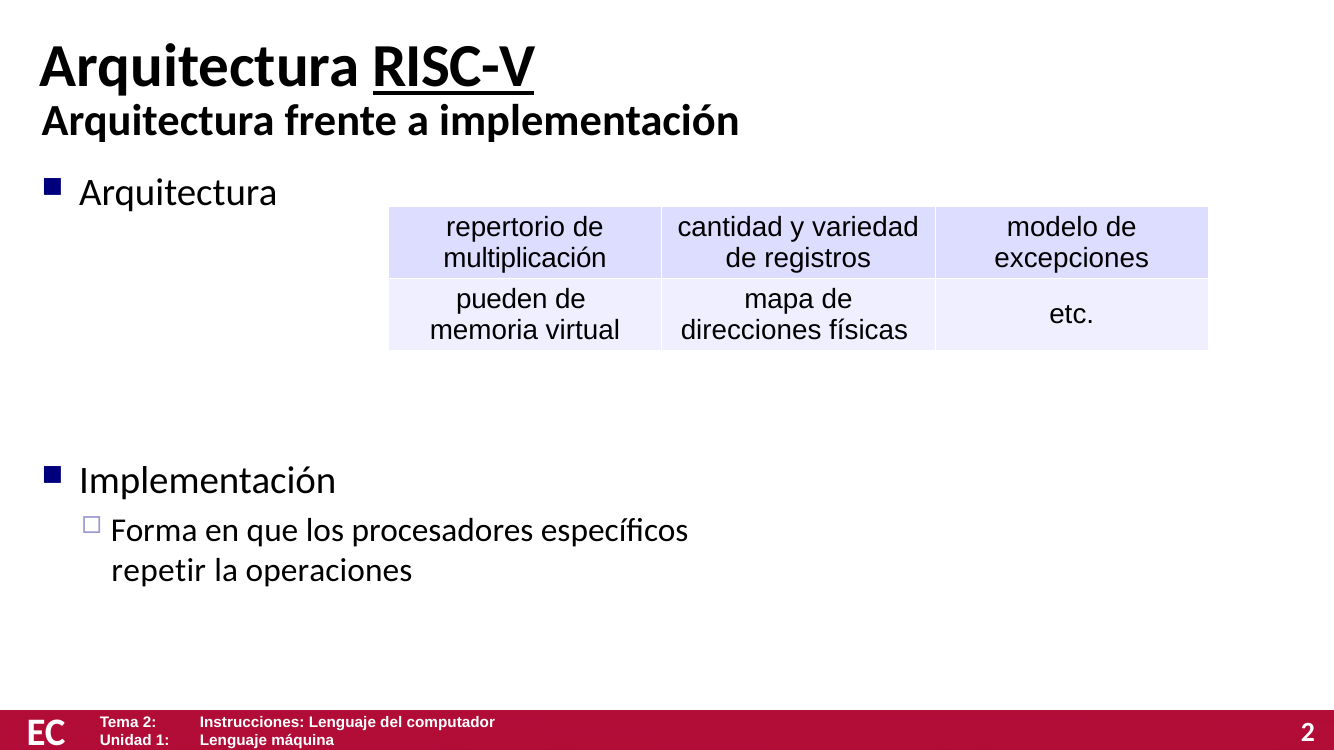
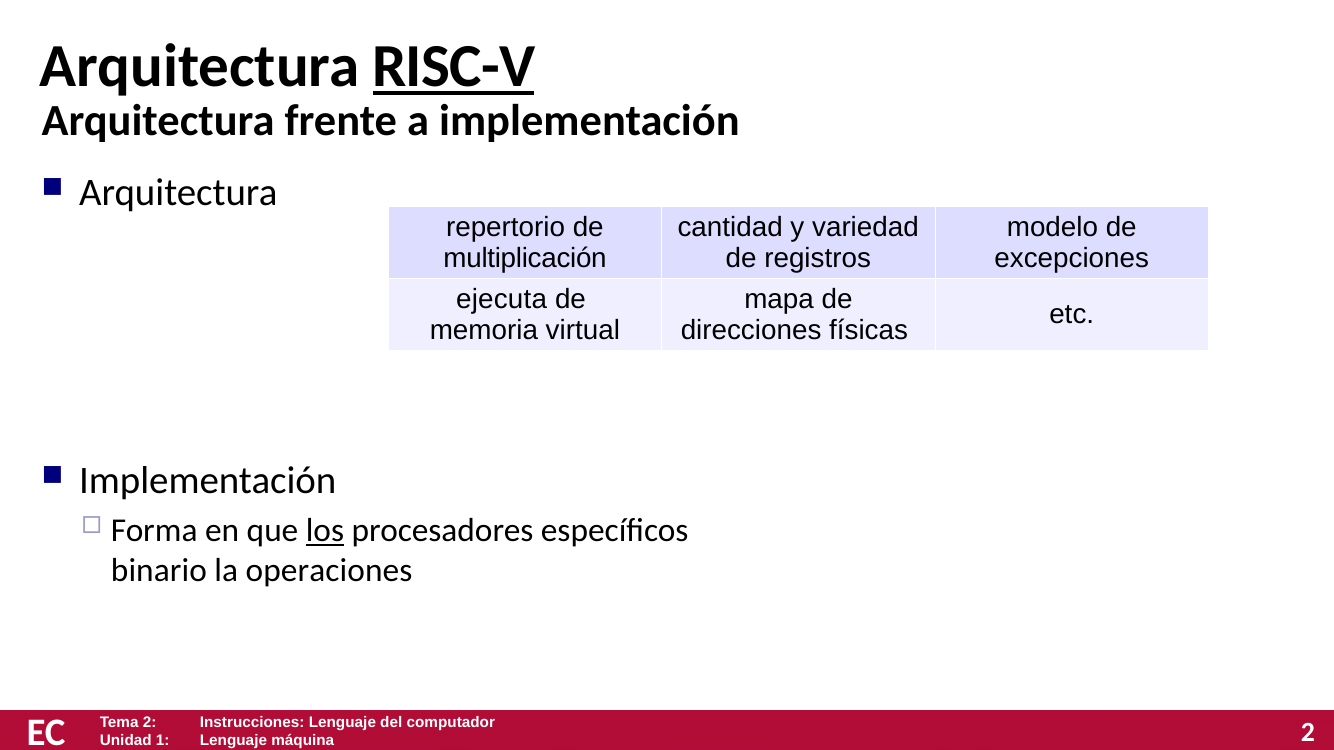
pueden: pueden -> ejecuta
los underline: none -> present
repetir: repetir -> binario
